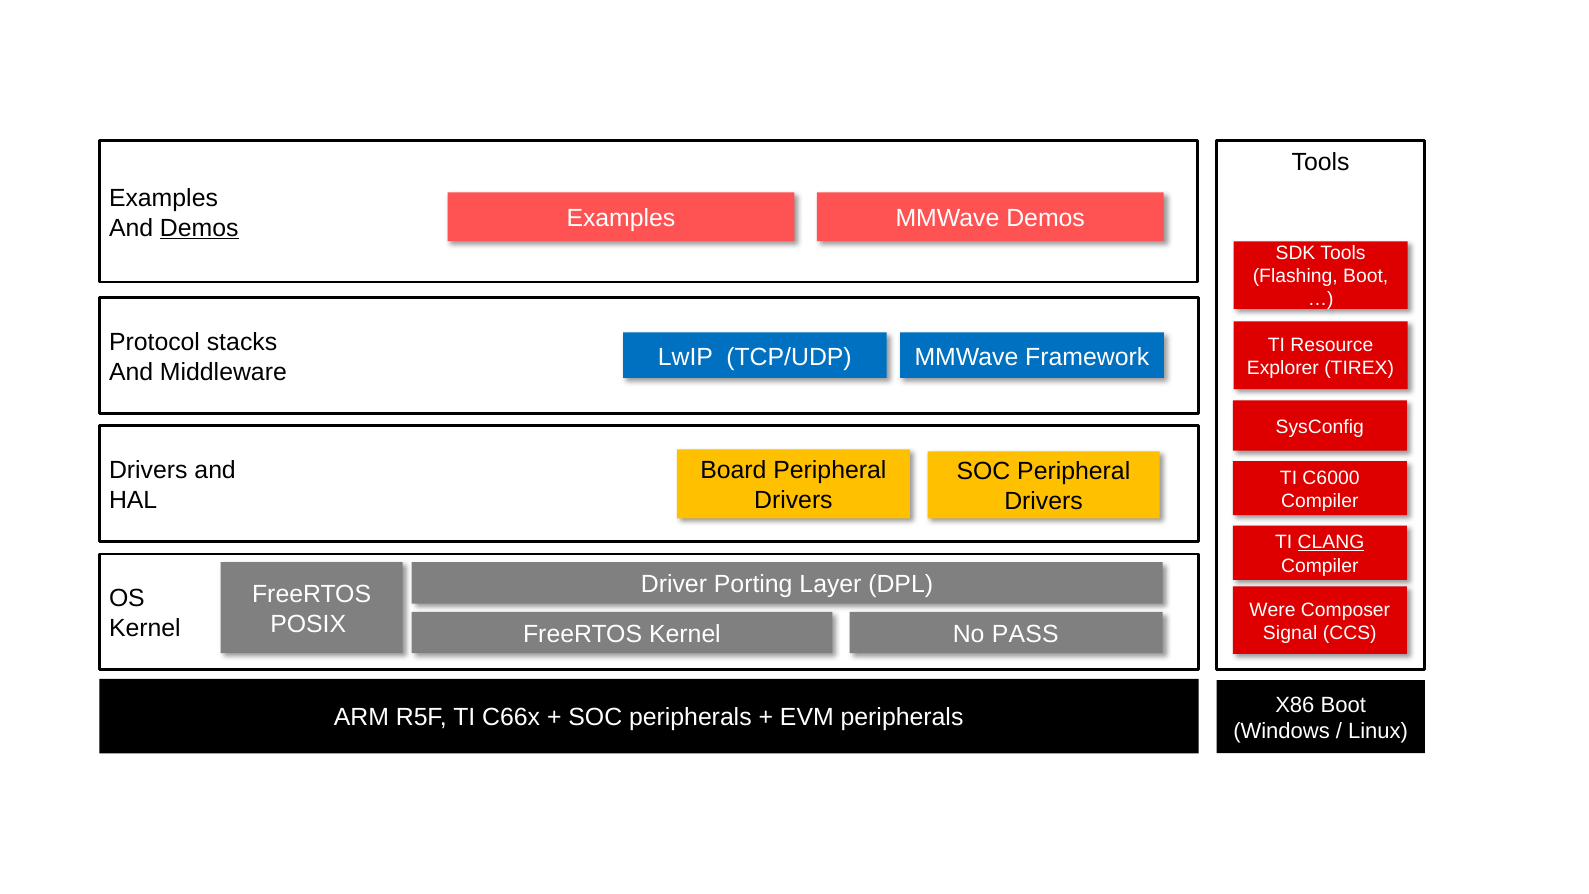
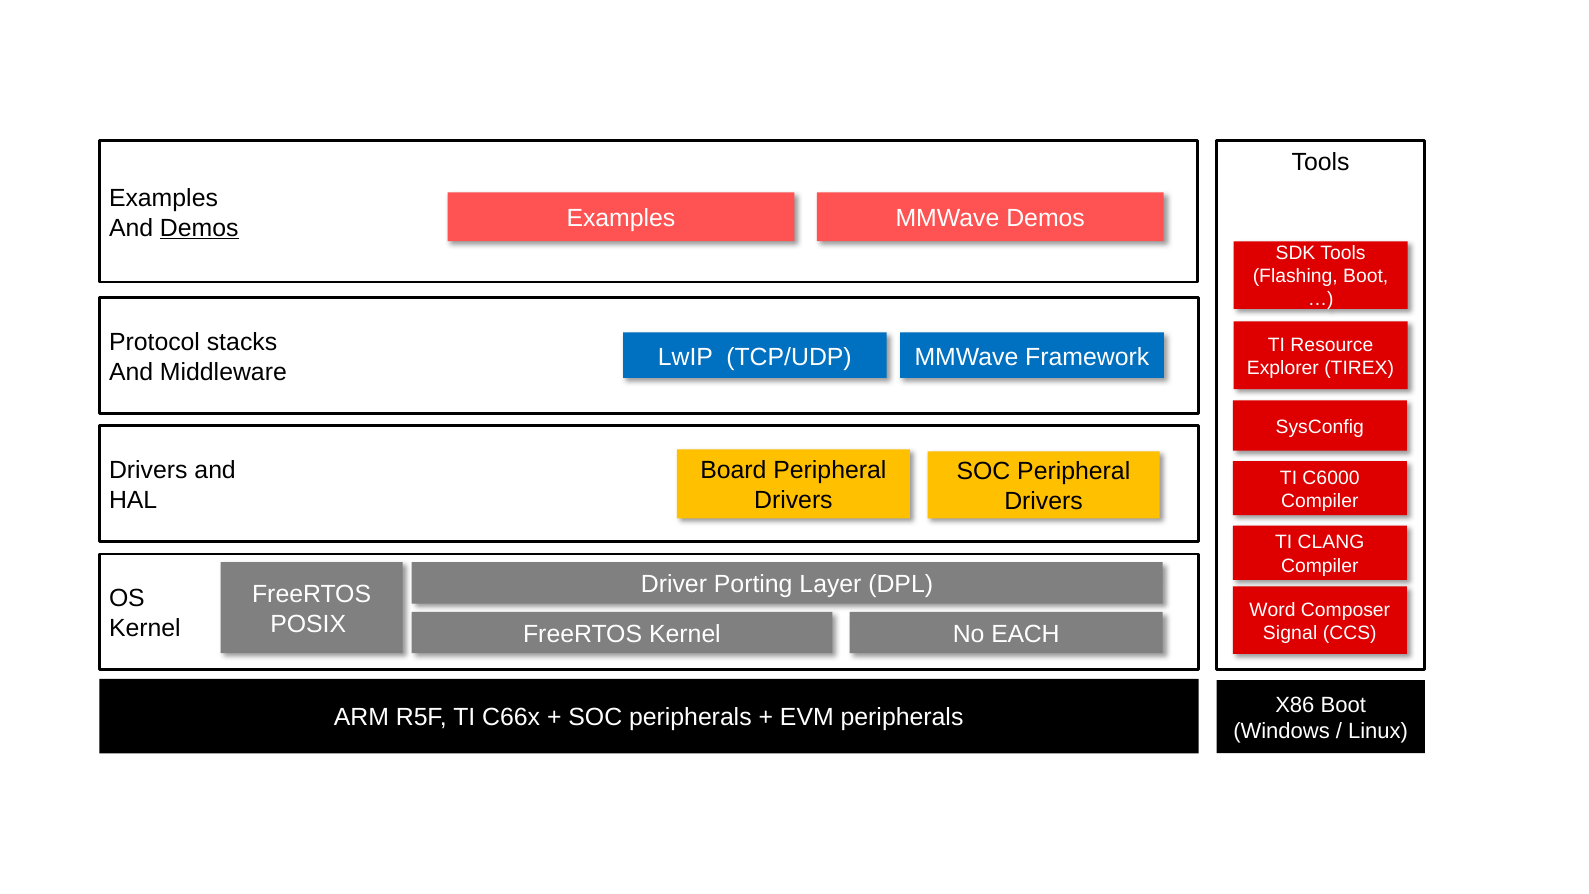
CLANG underline: present -> none
Were: Were -> Word
PASS: PASS -> EACH
